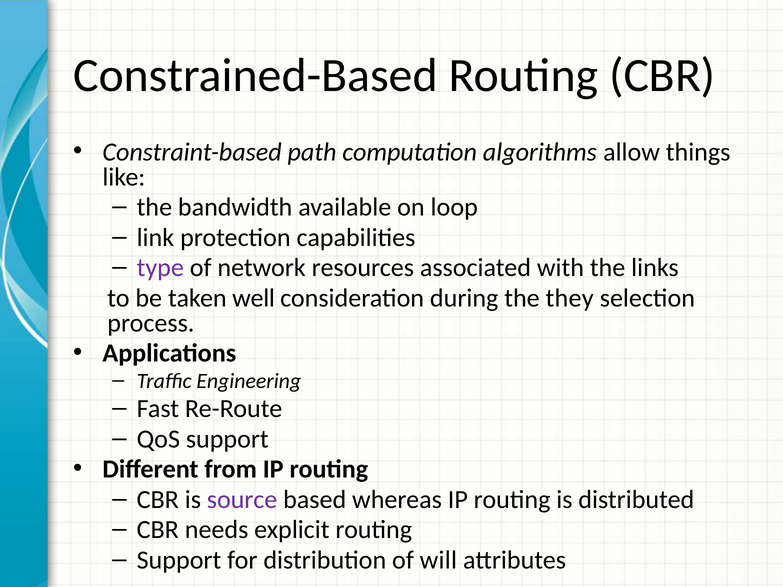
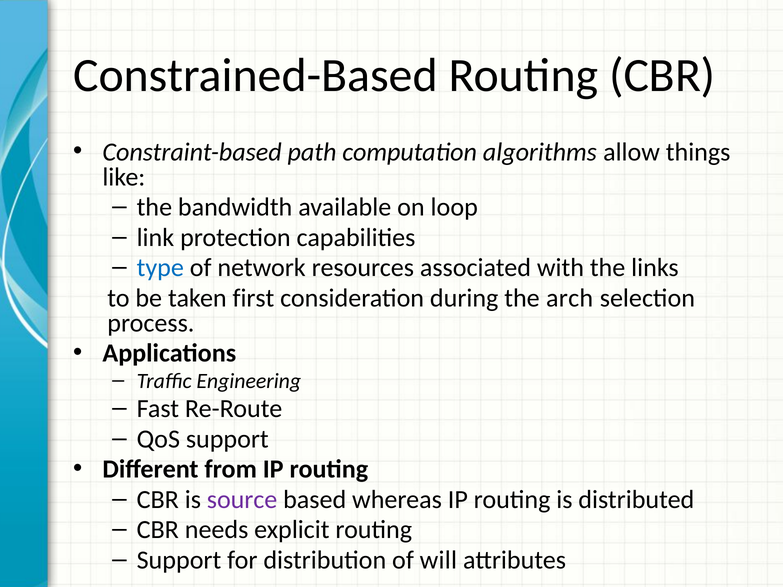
type colour: purple -> blue
well: well -> first
they: they -> arch
